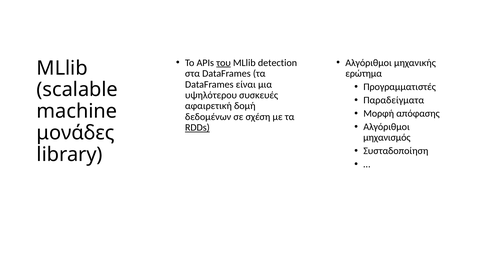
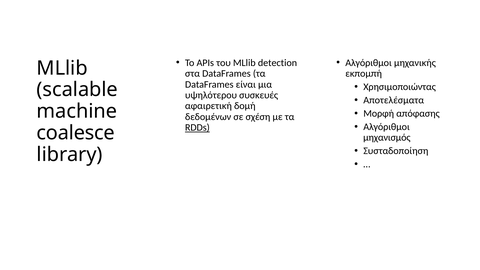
του underline: present -> none
ερώτημα: ερώτημα -> εκπομπή
Προγραμματιστές: Προγραμματιστές -> Χρησιμοποιώντας
Παραδείγματα: Παραδείγματα -> Αποτελέσματα
μονάδες: μονάδες -> coalesce
